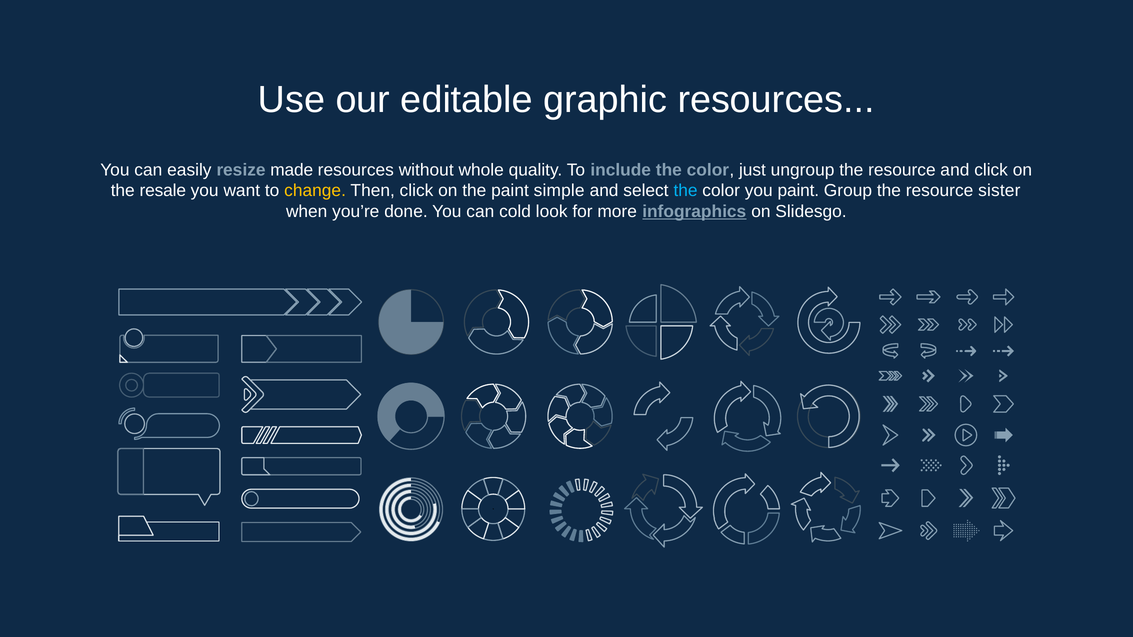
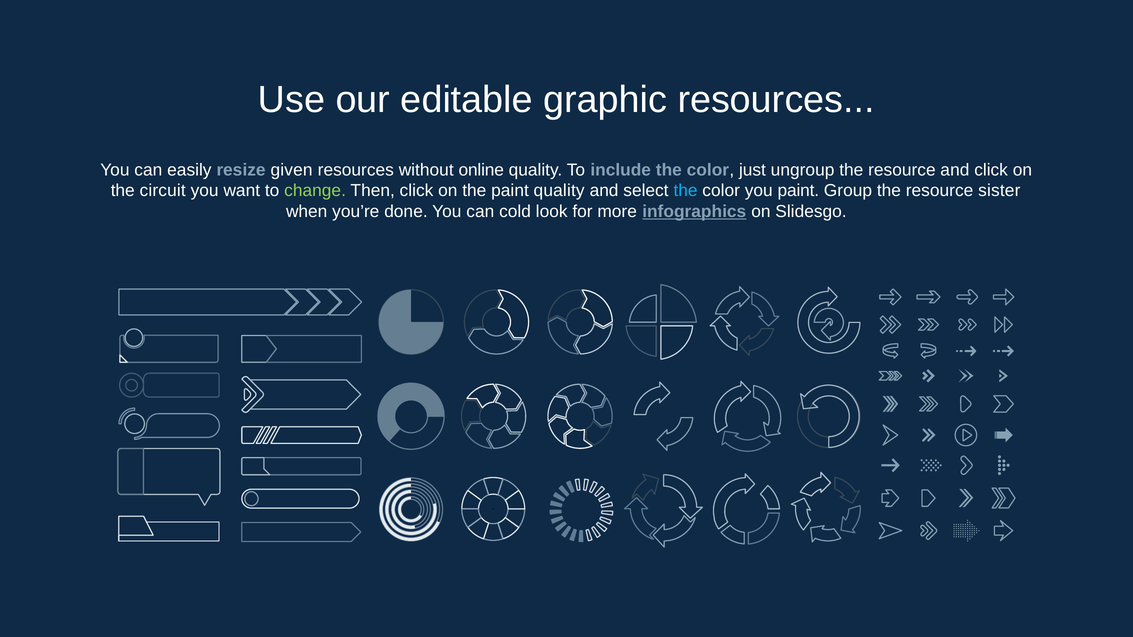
made: made -> given
whole: whole -> online
resale: resale -> circuit
change colour: yellow -> light green
paint simple: simple -> quality
